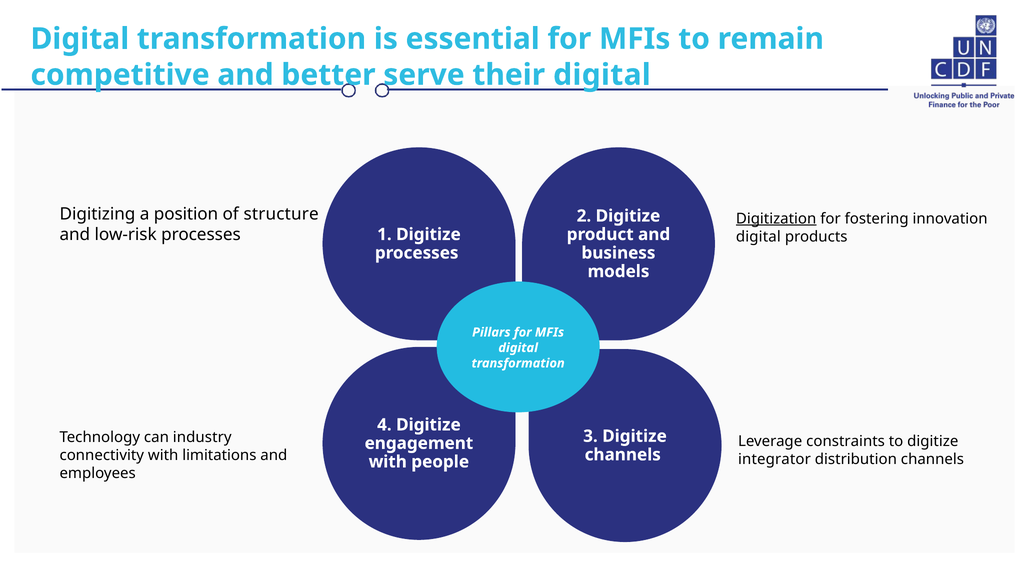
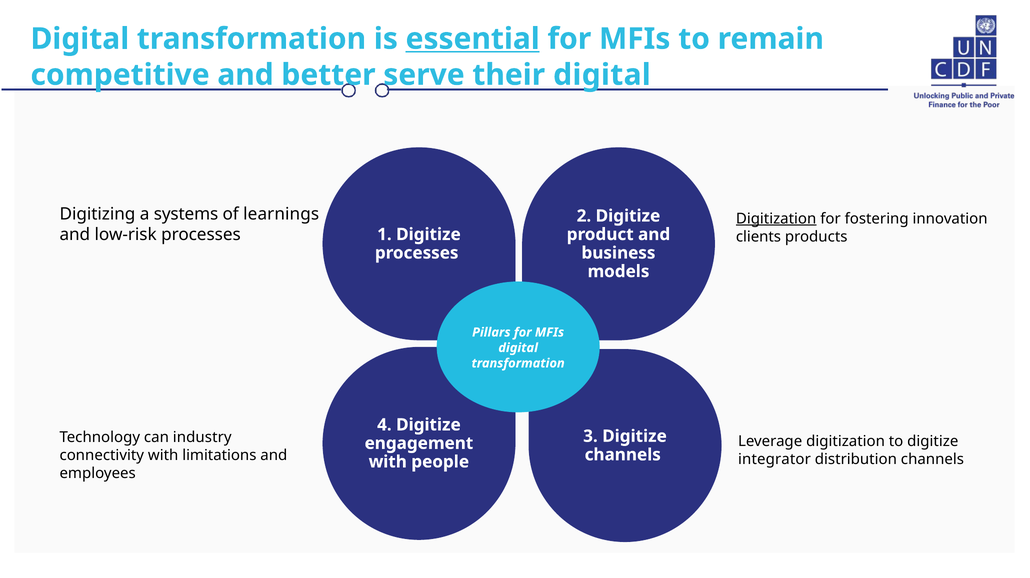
essential underline: none -> present
position: position -> systems
structure: structure -> learnings
digital at (758, 236): digital -> clients
Leverage constraints: constraints -> digitization
